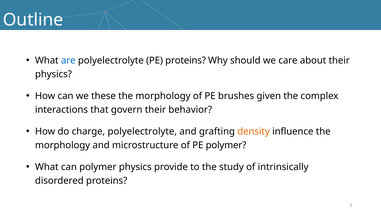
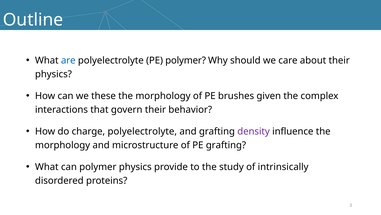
PE proteins: proteins -> polymer
density colour: orange -> purple
PE polymer: polymer -> grafting
